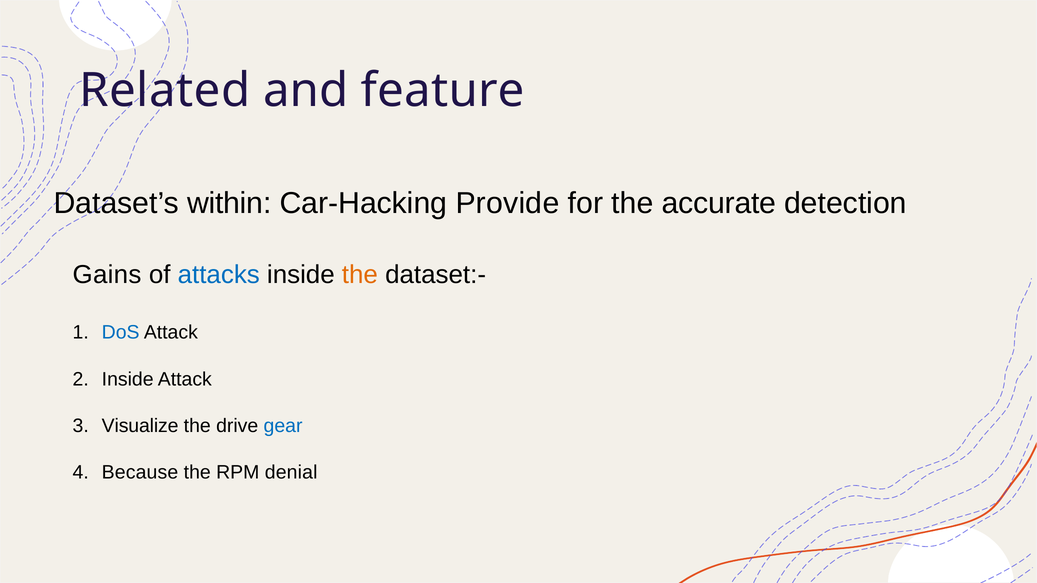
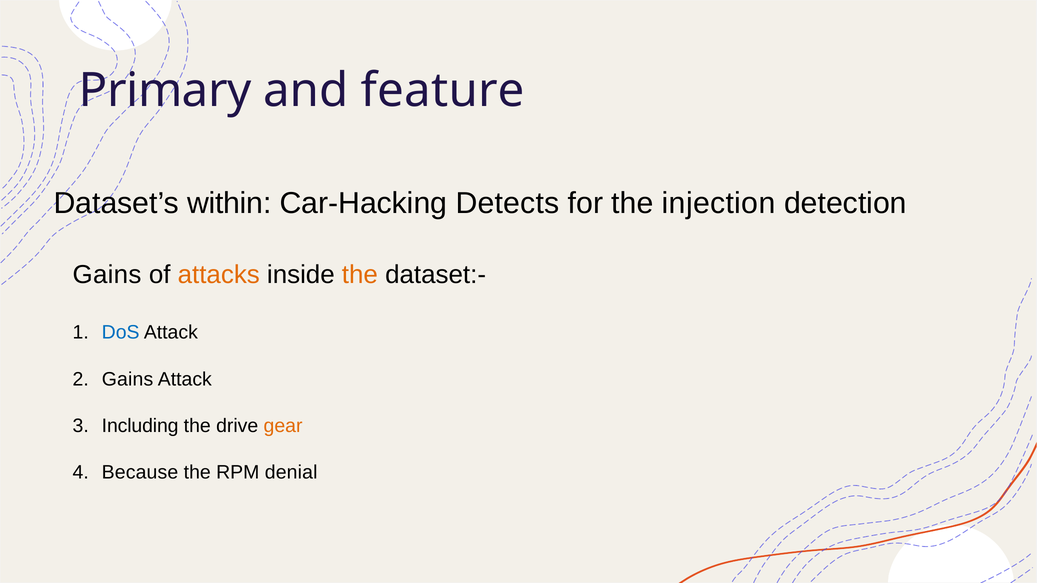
Related: Related -> Primary
Provide: Provide -> Detects
accurate: accurate -> injection
attacks colour: blue -> orange
Inside at (128, 379): Inside -> Gains
Visualize: Visualize -> Including
gear colour: blue -> orange
